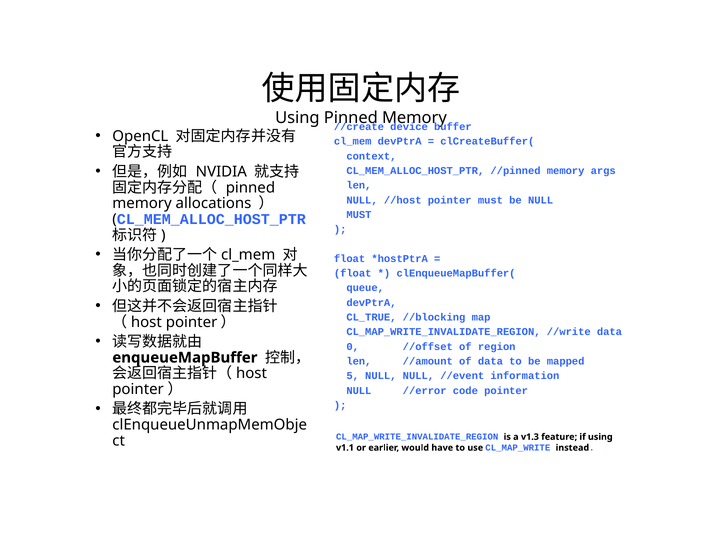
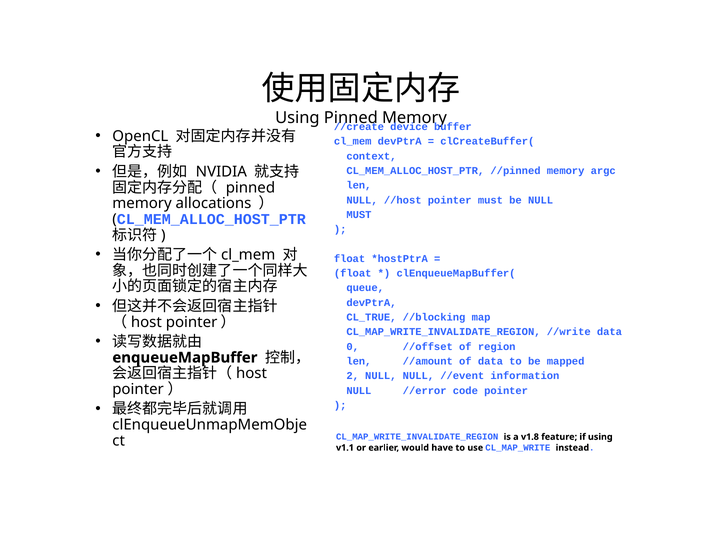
args: args -> argc
5: 5 -> 2
v1.3: v1.3 -> v1.8
